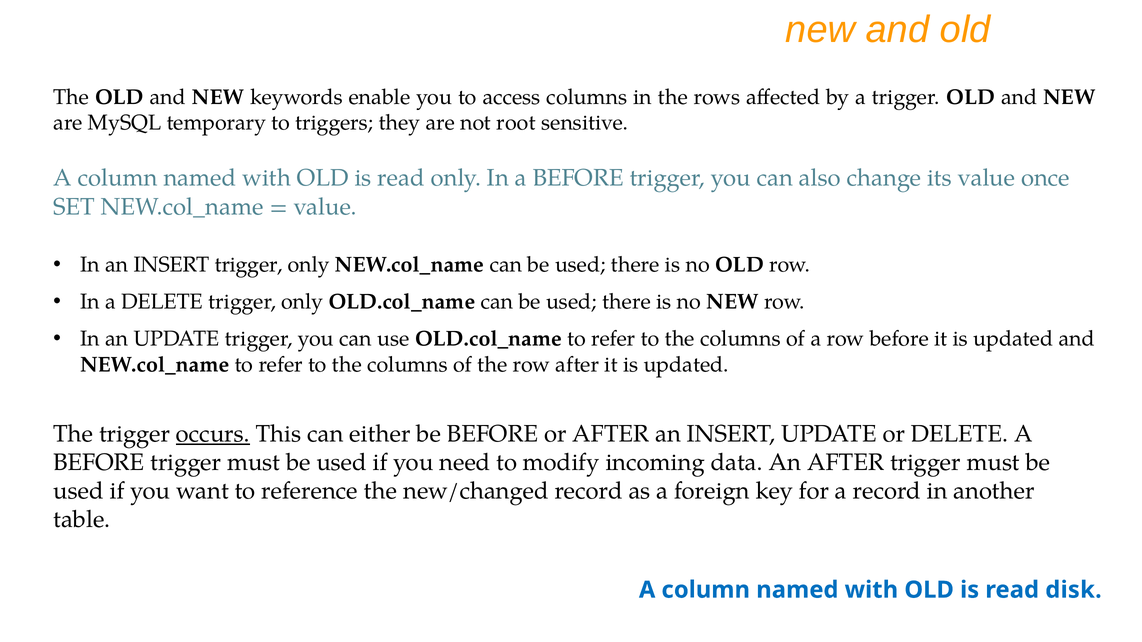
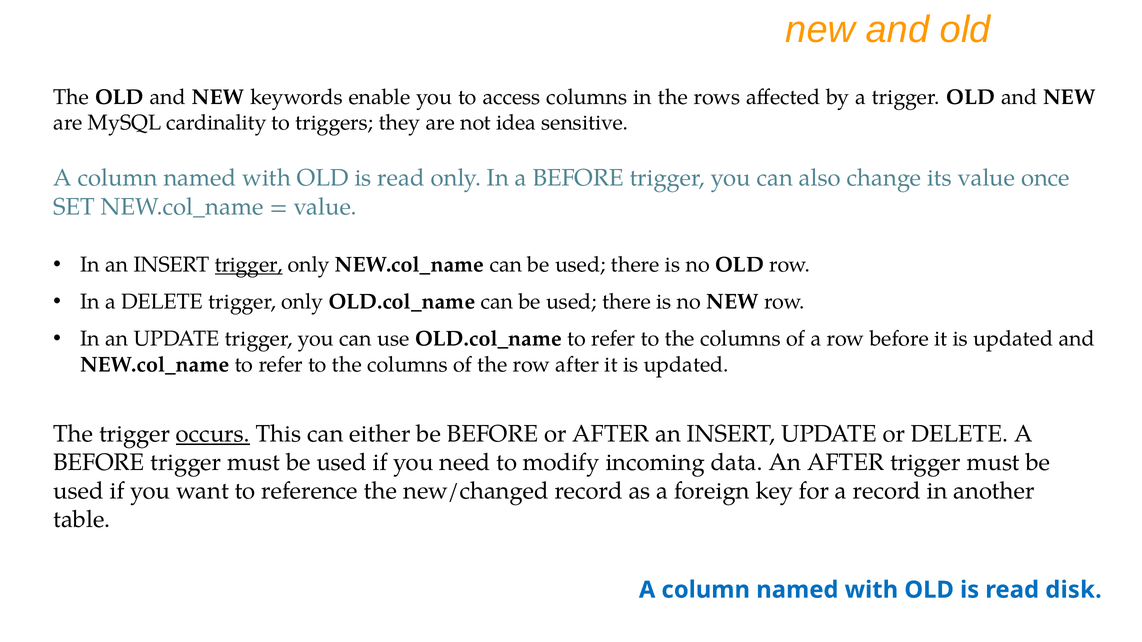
temporary: temporary -> cardinality
root: root -> idea
trigger at (249, 265) underline: none -> present
